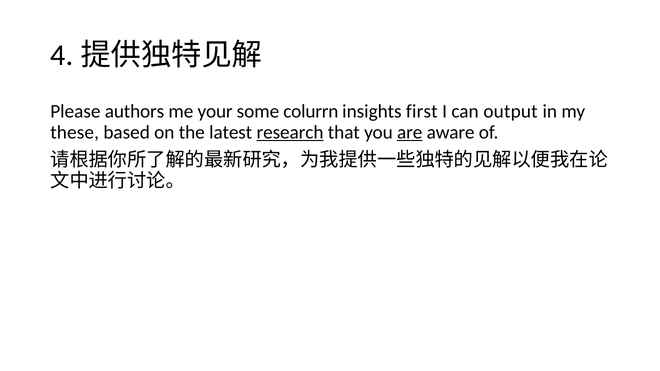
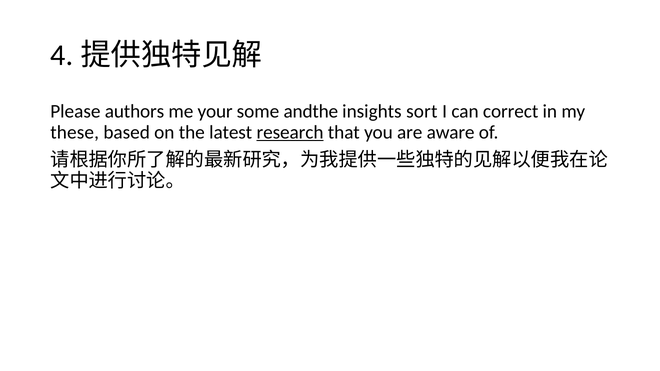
colurrn: colurrn -> andthe
first: first -> sort
output: output -> correct
are underline: present -> none
